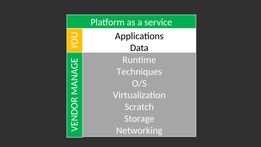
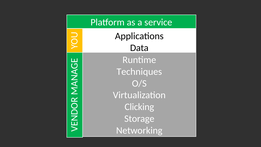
Scratch: Scratch -> Clicking
